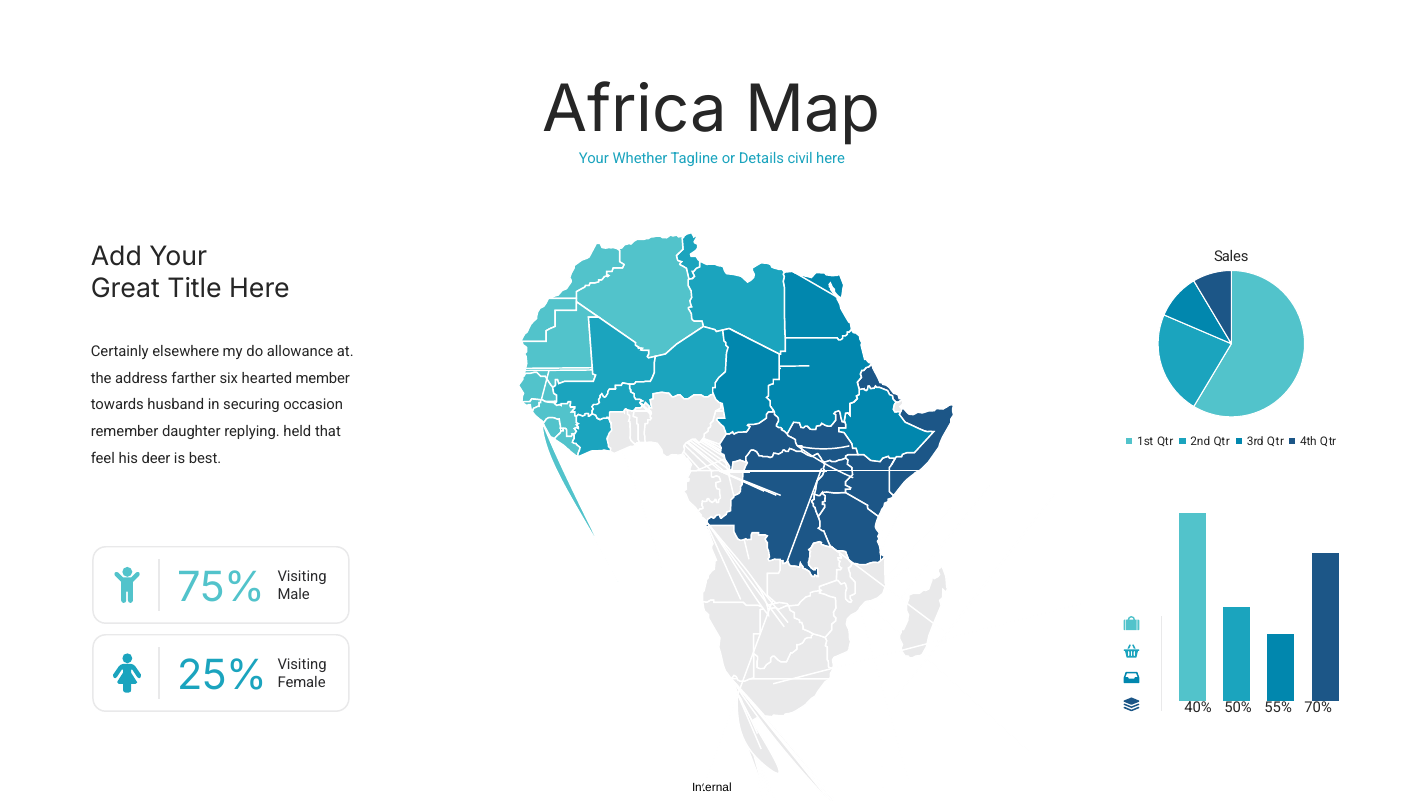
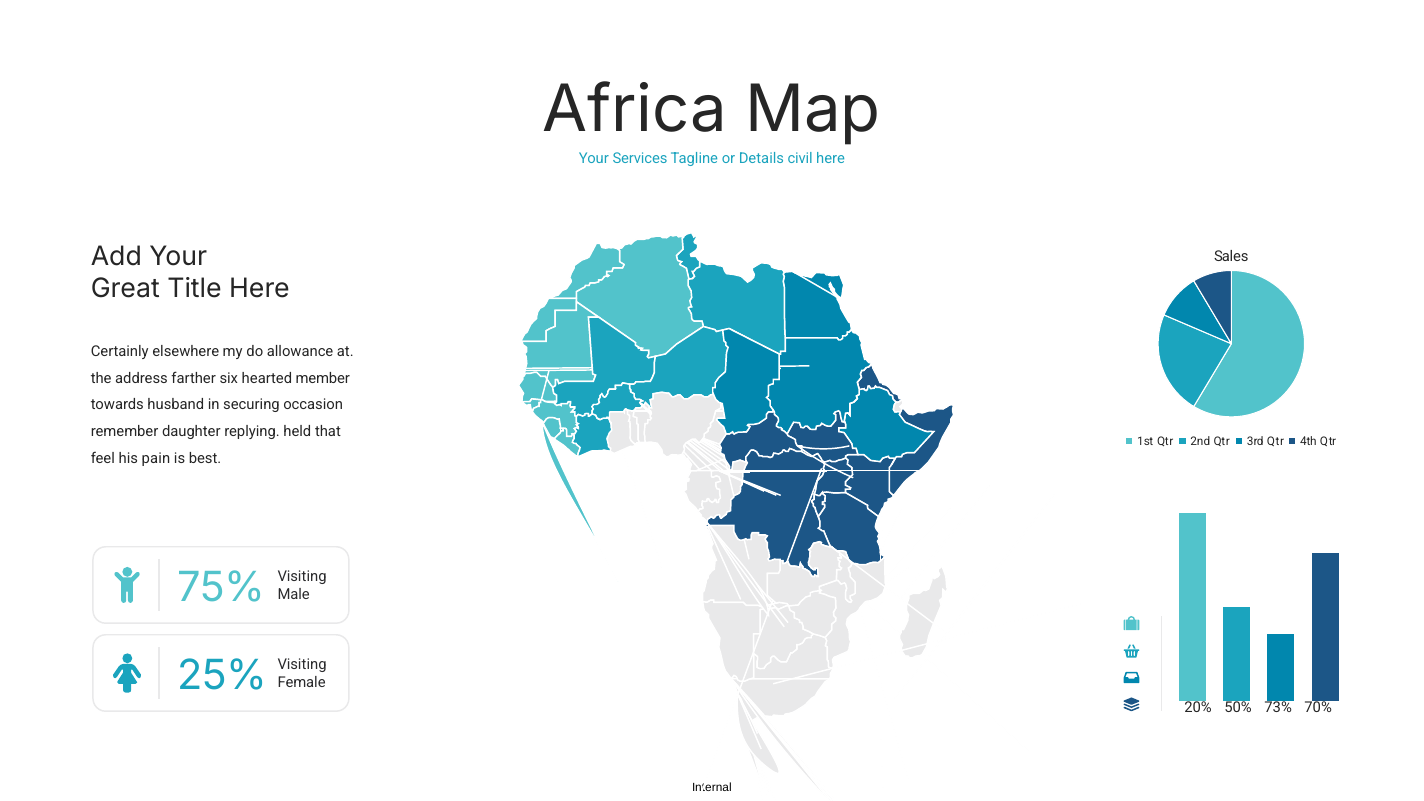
Whether: Whether -> Services
deer: deer -> pain
40%: 40% -> 20%
55%: 55% -> 73%
